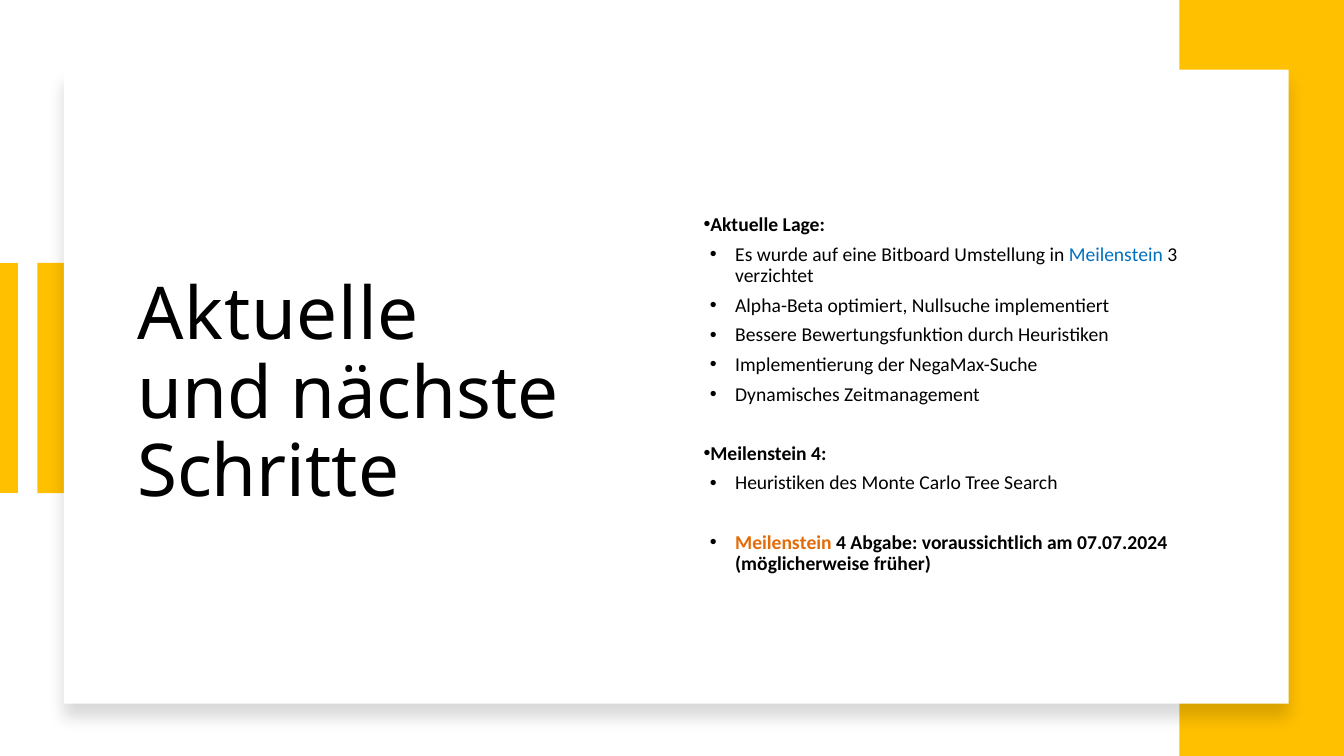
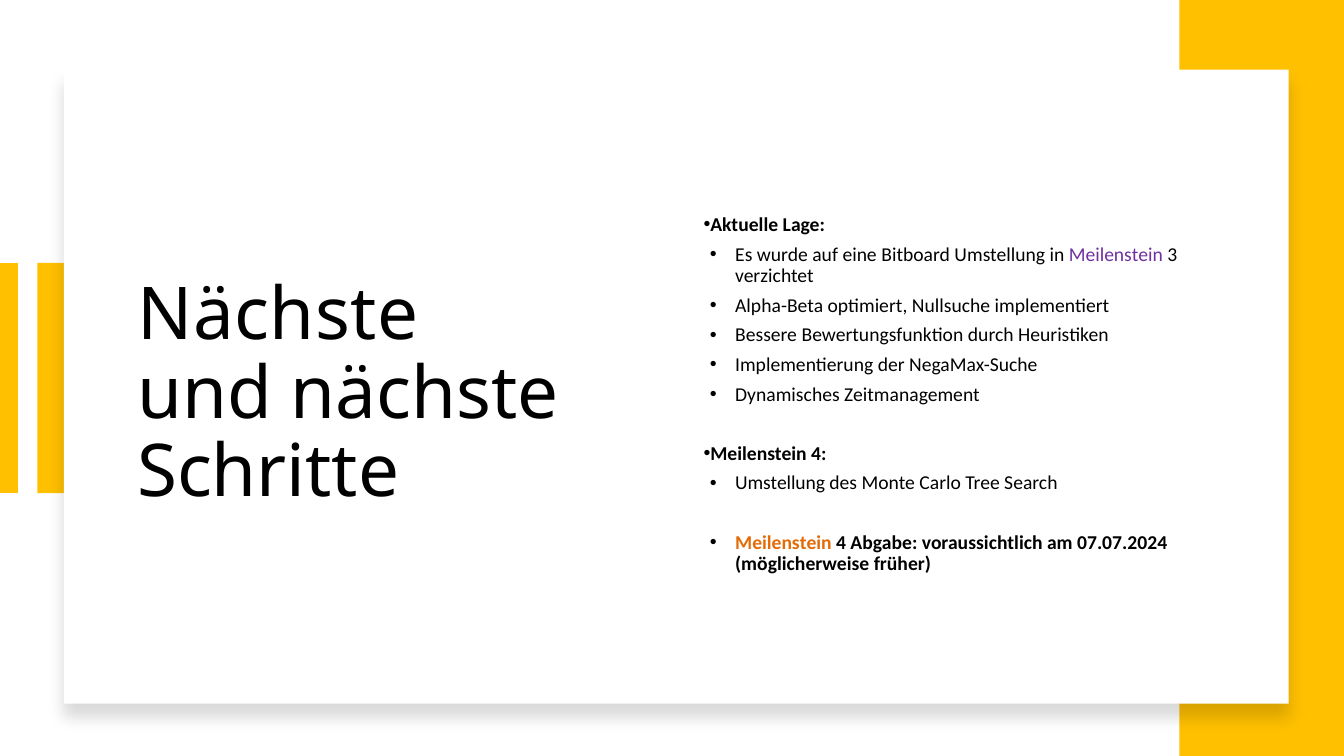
Meilenstein at (1116, 255) colour: blue -> purple
Aktuelle at (278, 316): Aktuelle -> Nächste
Heuristiken at (780, 483): Heuristiken -> Umstellung
